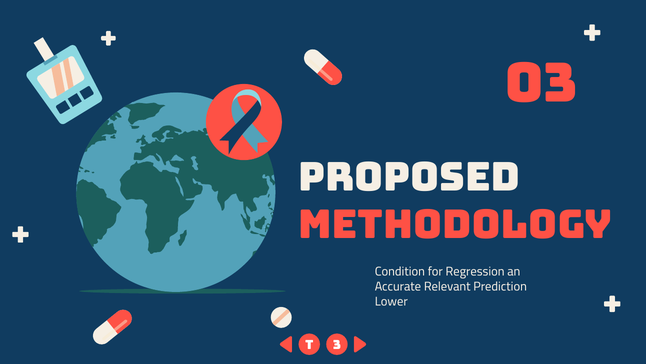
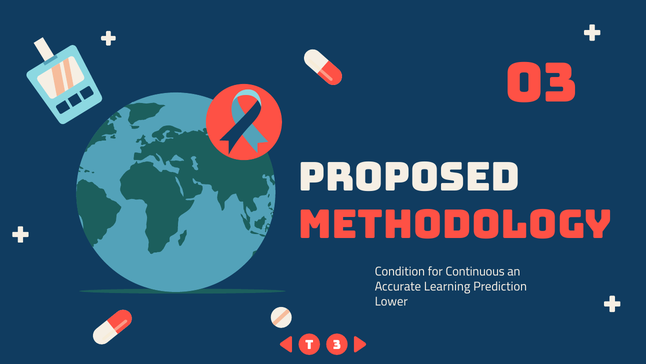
Regression: Regression -> Continuous
Relevant: Relevant -> Learning
